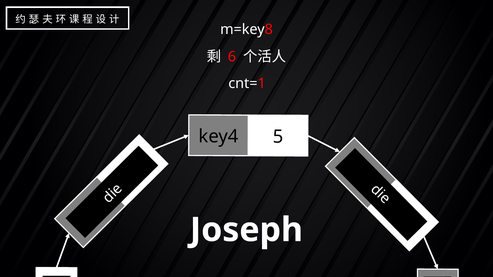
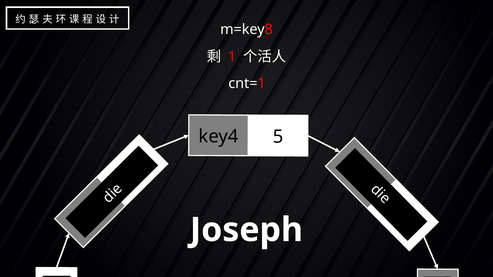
6 at (232, 57): 6 -> 1
